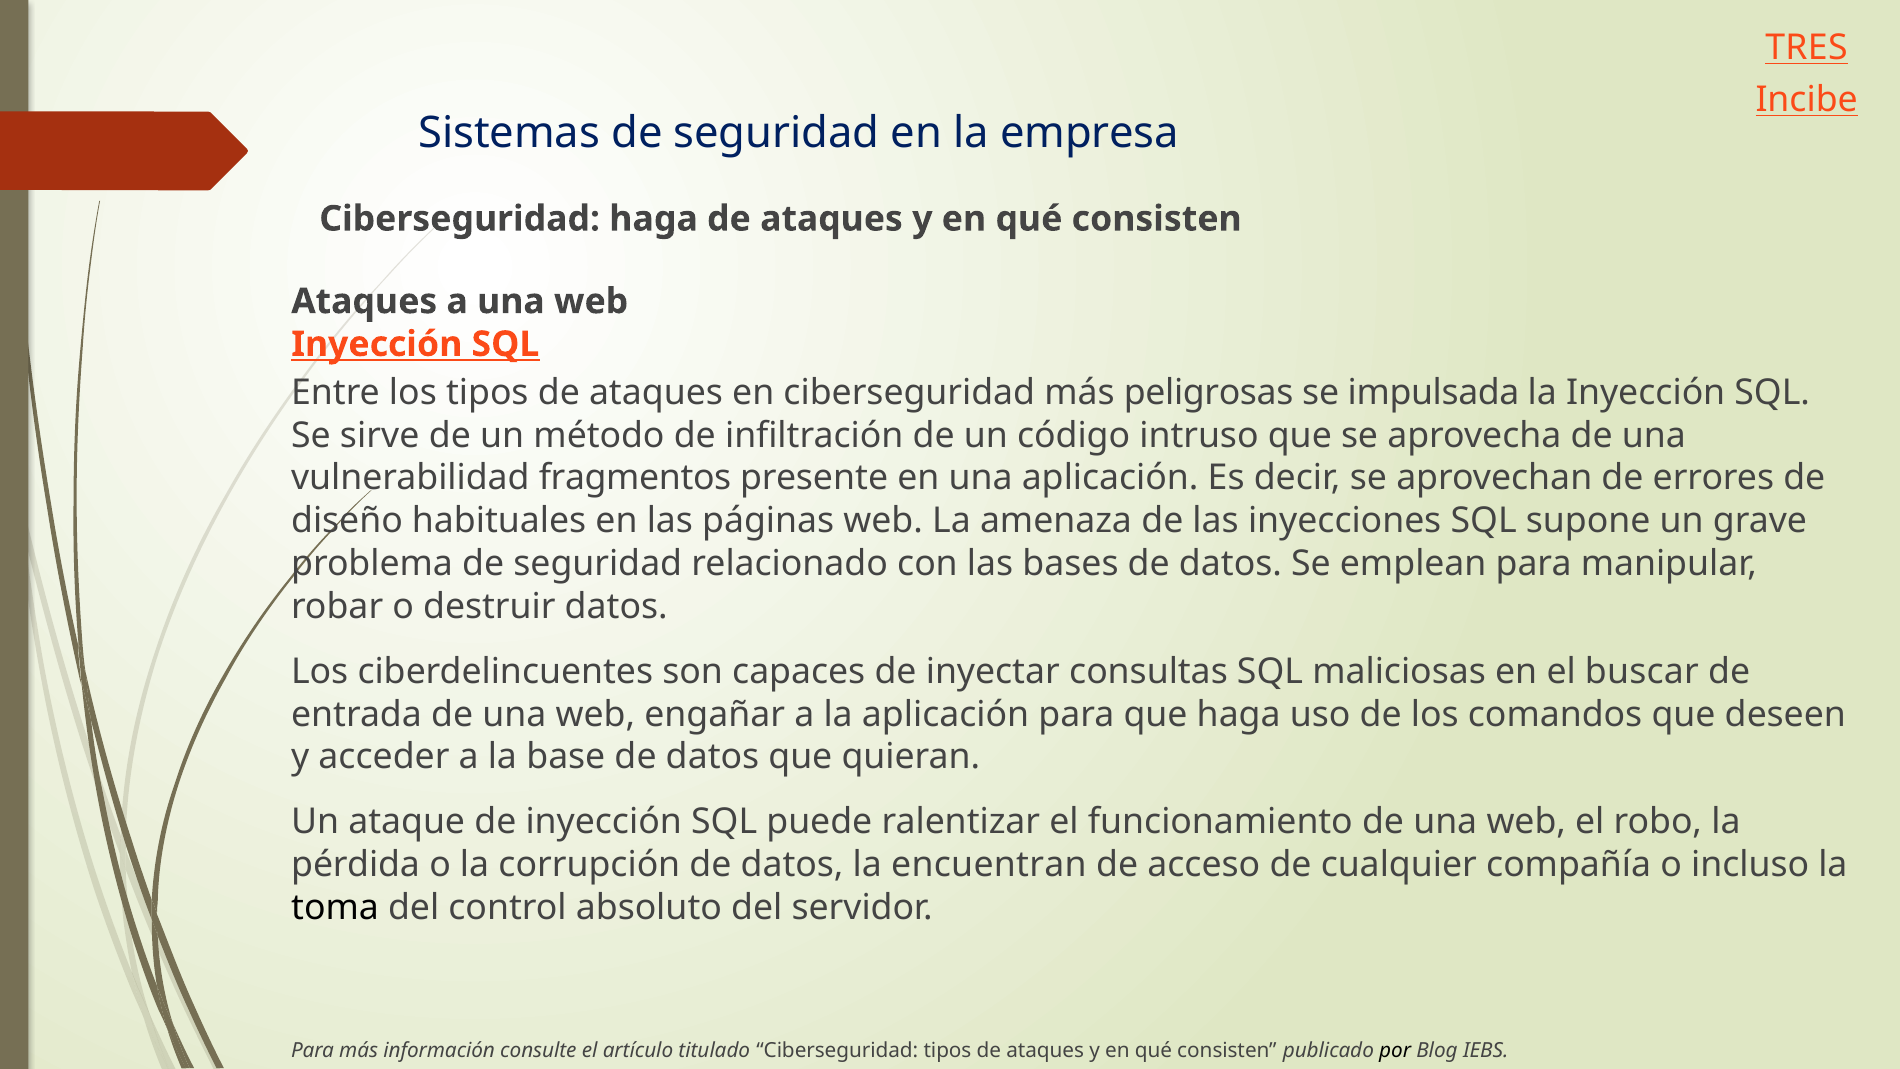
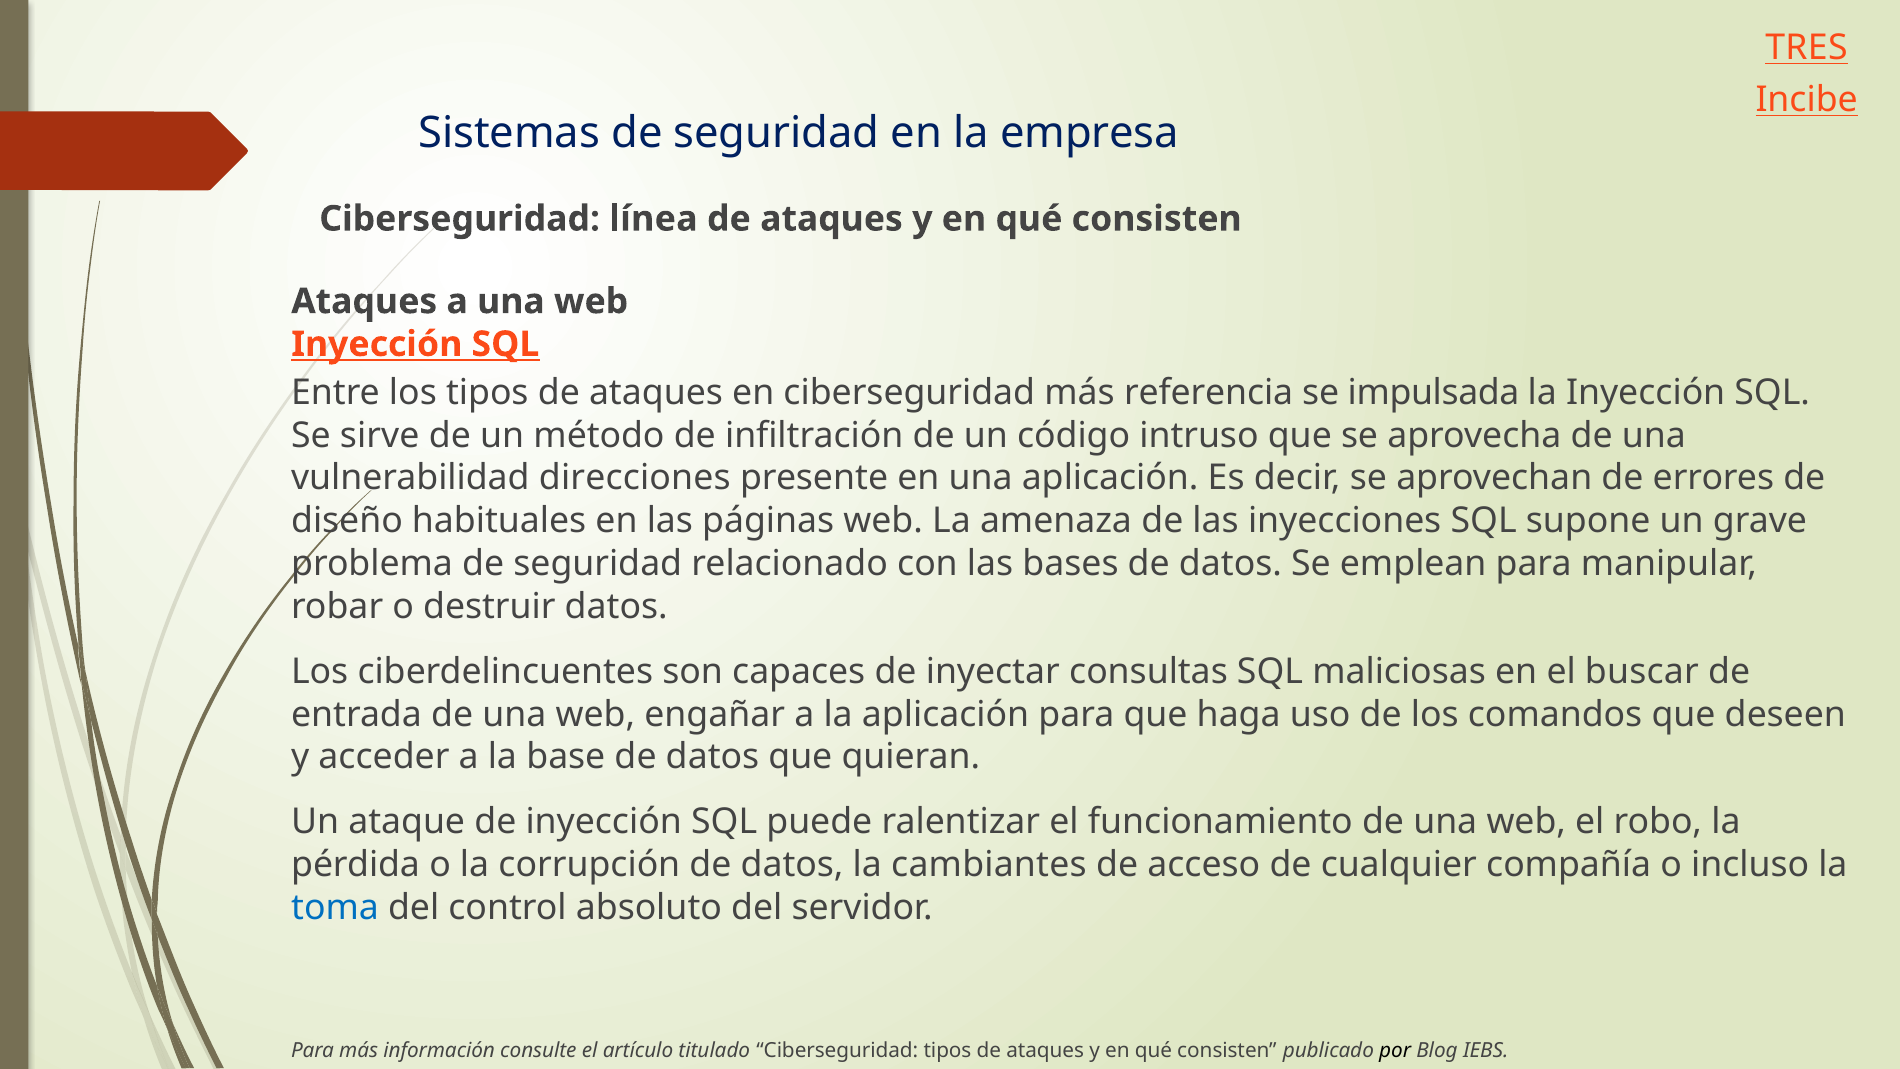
Ciberseguridad haga: haga -> línea
peligrosas: peligrosas -> referencia
fragmentos: fragmentos -> direcciones
encuentran: encuentran -> cambiantes
toma colour: black -> blue
